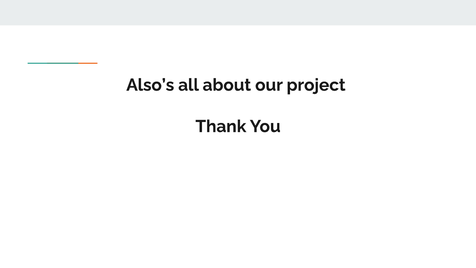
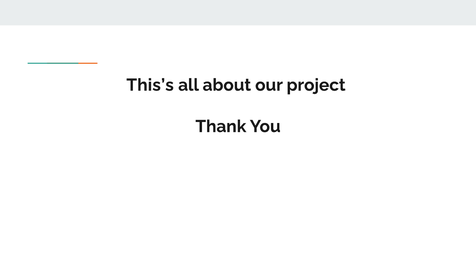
Also’s: Also’s -> This’s
